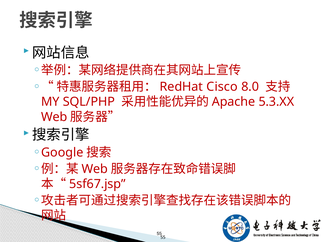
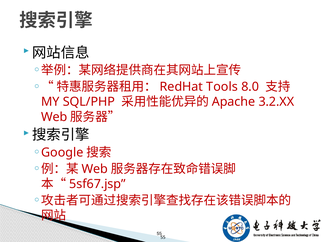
Cisco: Cisco -> Tools
5.3.XX: 5.3.XX -> 3.2.XX
